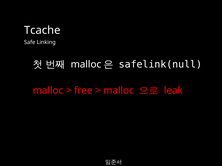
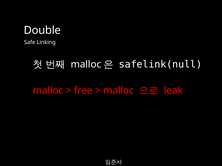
Tcache: Tcache -> Double
